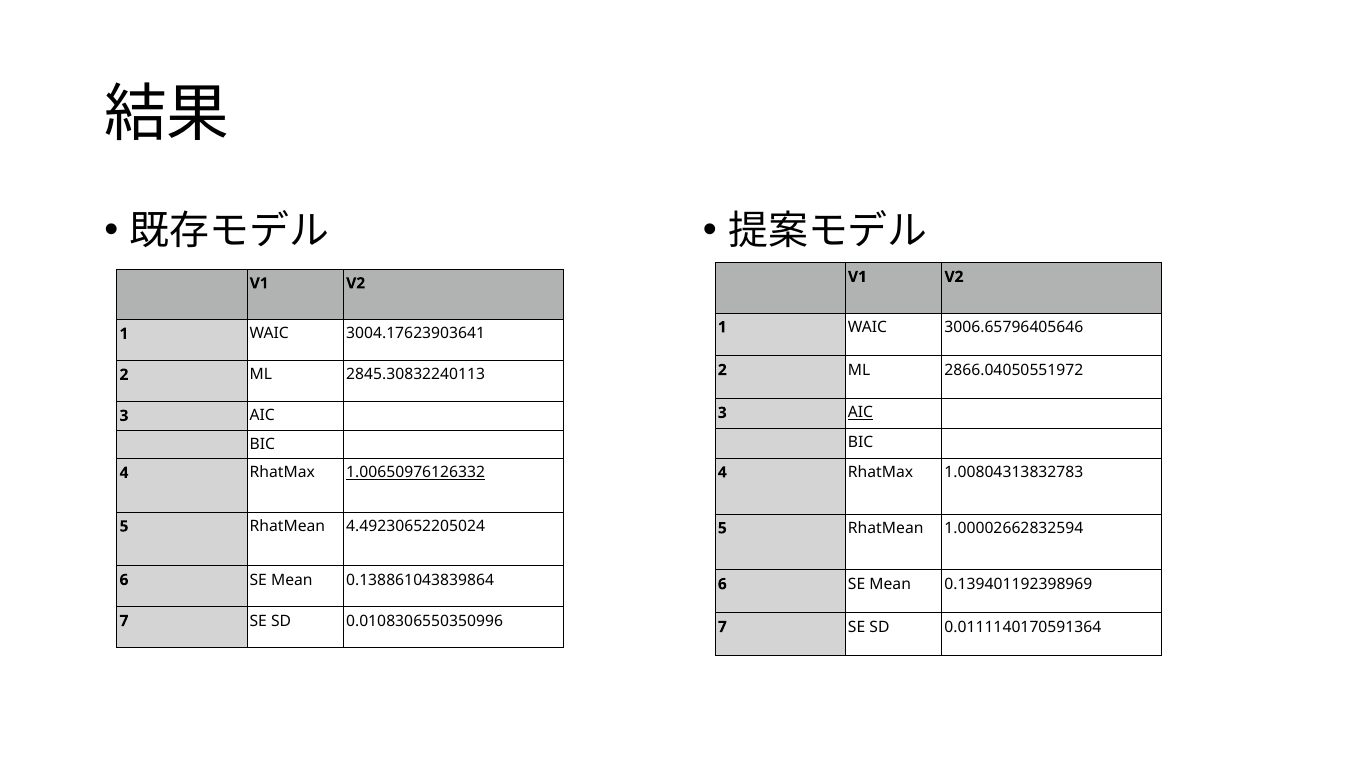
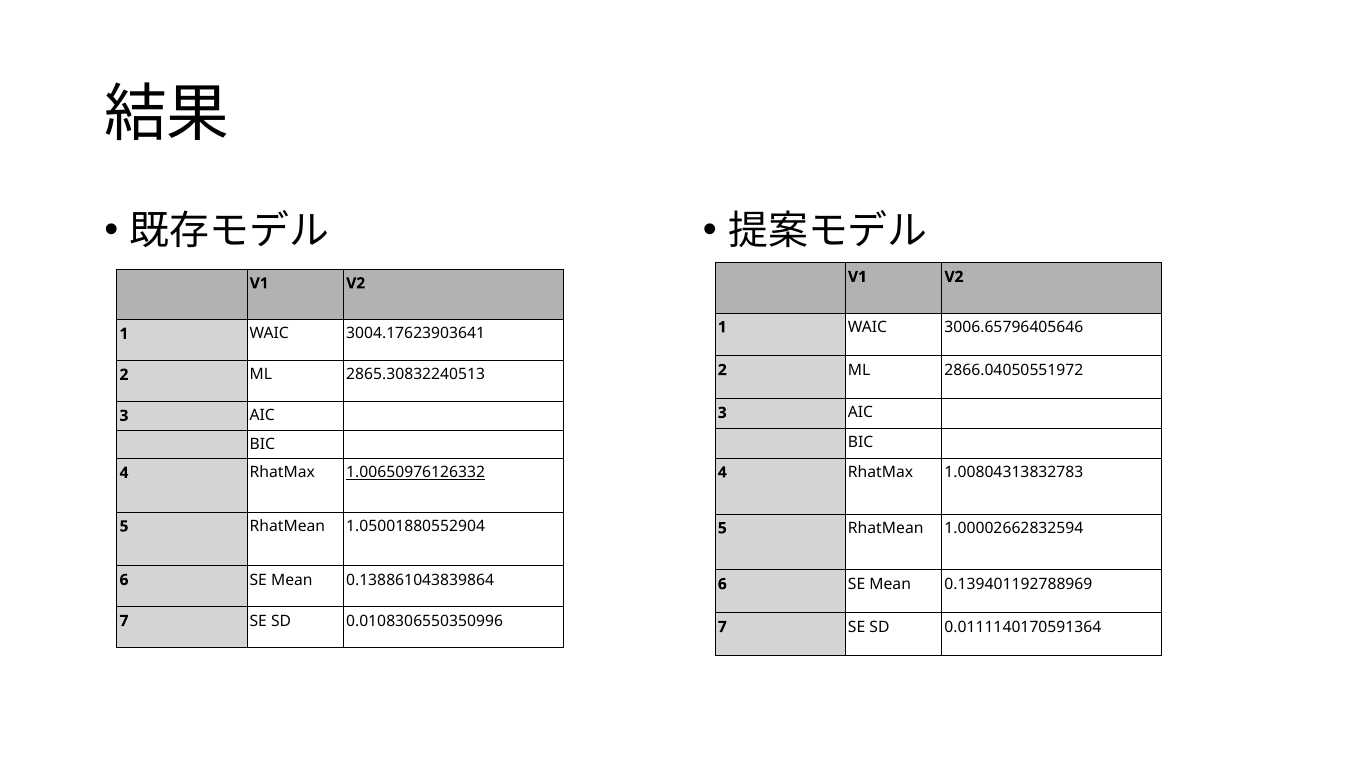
2845.30832240113: 2845.30832240113 -> 2865.30832240513
AIC at (861, 413) underline: present -> none
4.49230652205024: 4.49230652205024 -> 1.05001880552904
0.139401192398969: 0.139401192398969 -> 0.139401192788969
